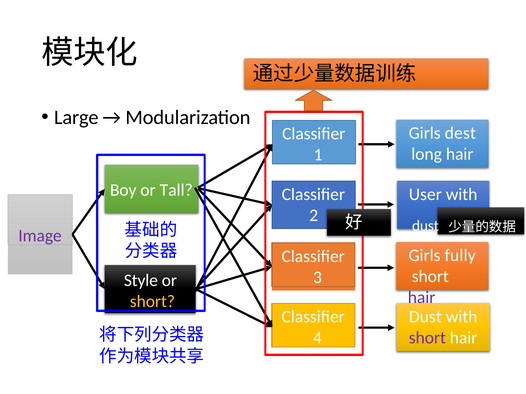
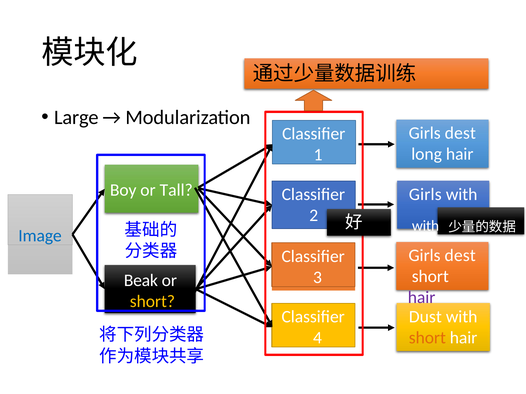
User at (425, 195): User -> Girls
dust at (425, 226): dust -> with
Image colour: purple -> blue
fully at (460, 256): fully -> dest
Style: Style -> Beak
short at (427, 338) colour: purple -> orange
